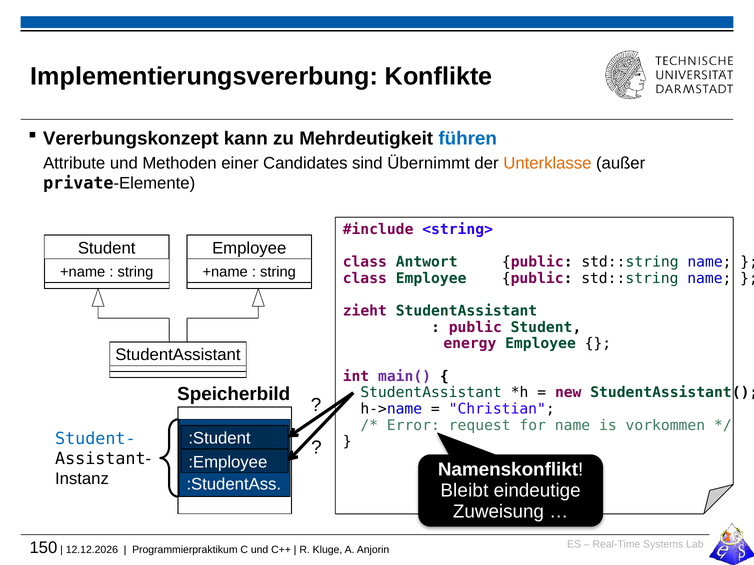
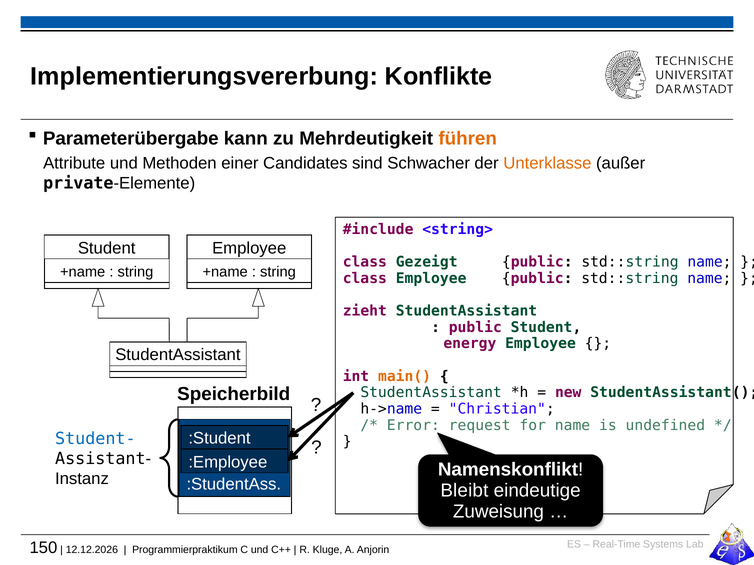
Vererbungskonzept: Vererbungskonzept -> Parameterübergabe
führen colour: blue -> orange
Übernimmt: Übernimmt -> Schwacher
Antwort: Antwort -> Gezeigt
main( colour: purple -> orange
vorkommen: vorkommen -> undefined
